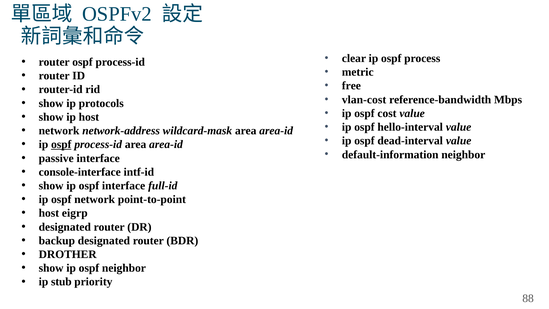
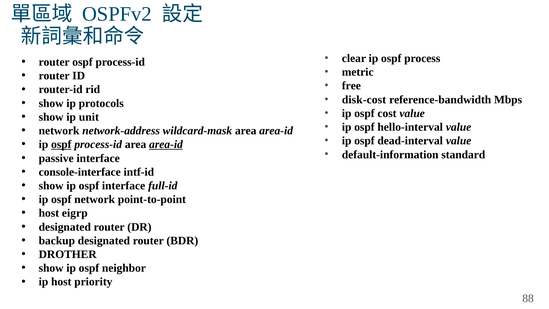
vlan-cost: vlan-cost -> disk-cost
ip host: host -> unit
area-id at (166, 144) underline: none -> present
default-information neighbor: neighbor -> standard
ip stub: stub -> host
